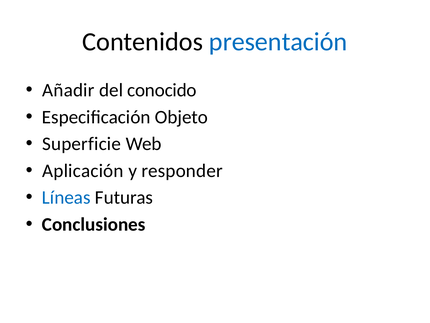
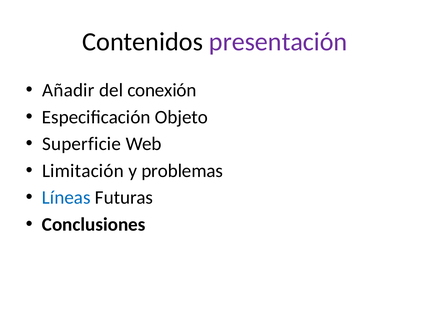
presentación colour: blue -> purple
conocido: conocido -> conexión
Aplicación: Aplicación -> Limitación
responder: responder -> problemas
